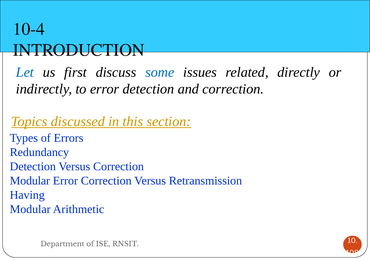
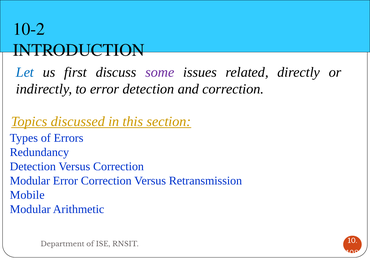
10-4: 10-4 -> 10-2
some colour: blue -> purple
Having: Having -> Mobile
